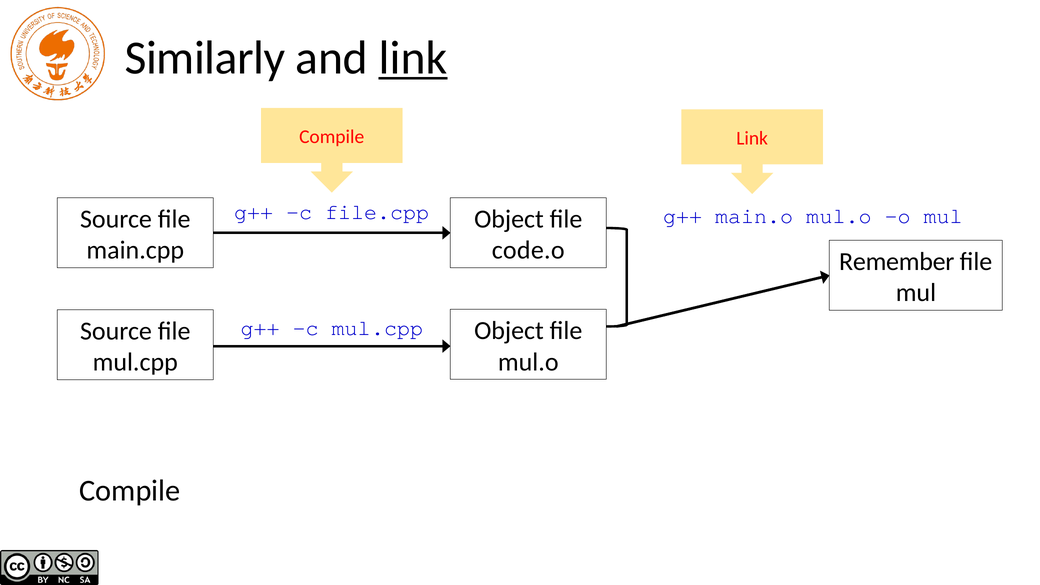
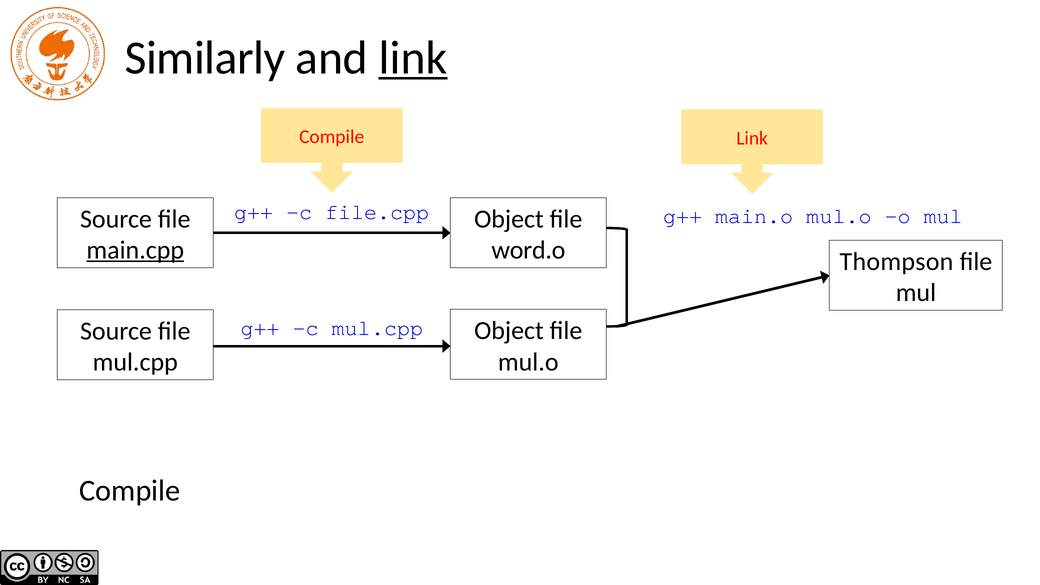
main.cpp underline: none -> present
code.o: code.o -> word.o
Remember: Remember -> Thompson
